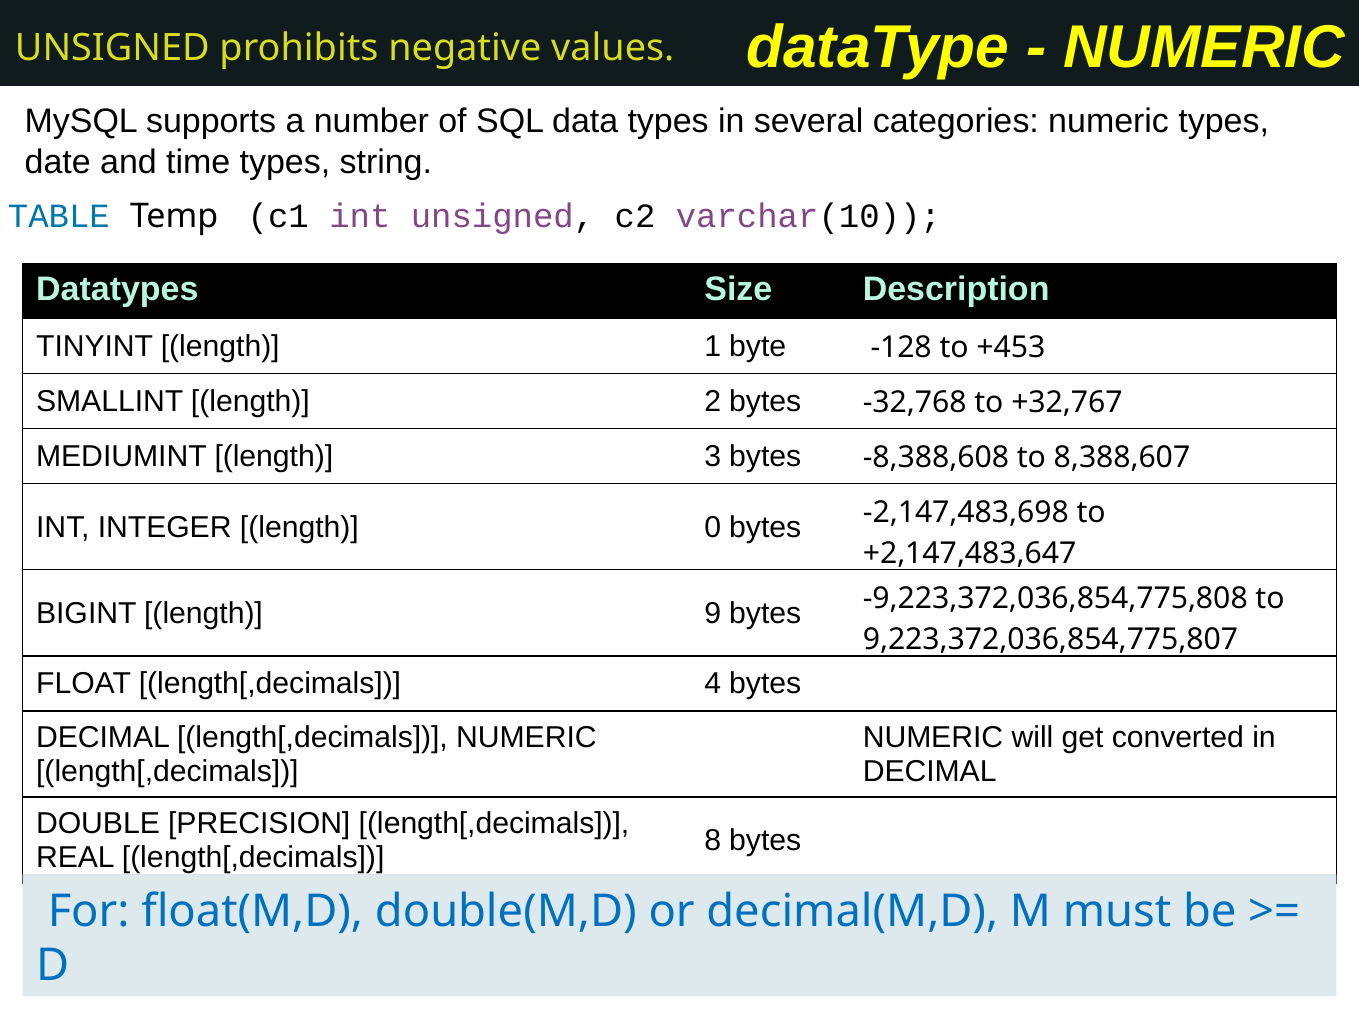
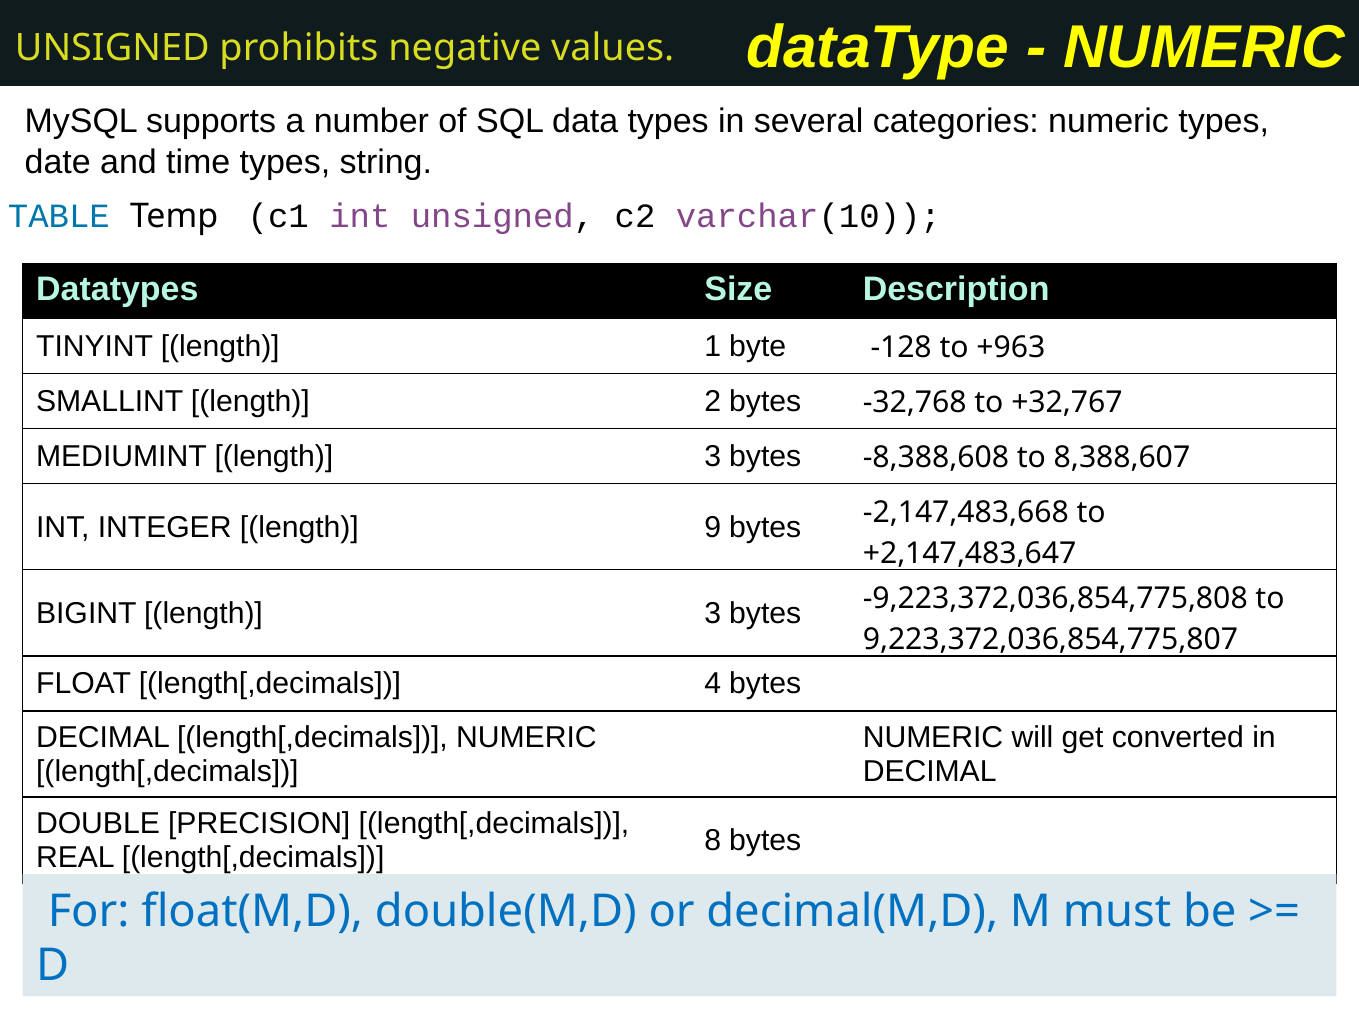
+453: +453 -> +963
0: 0 -> 9
-2,147,483,698: -2,147,483,698 -> -2,147,483,668
BIGINT length 9: 9 -> 3
